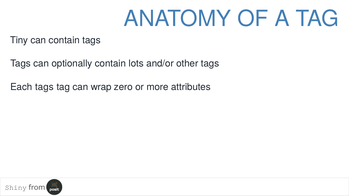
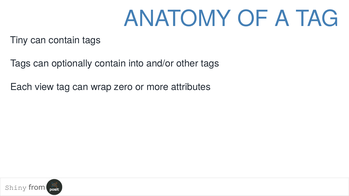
lots: lots -> into
Each tags: tags -> view
